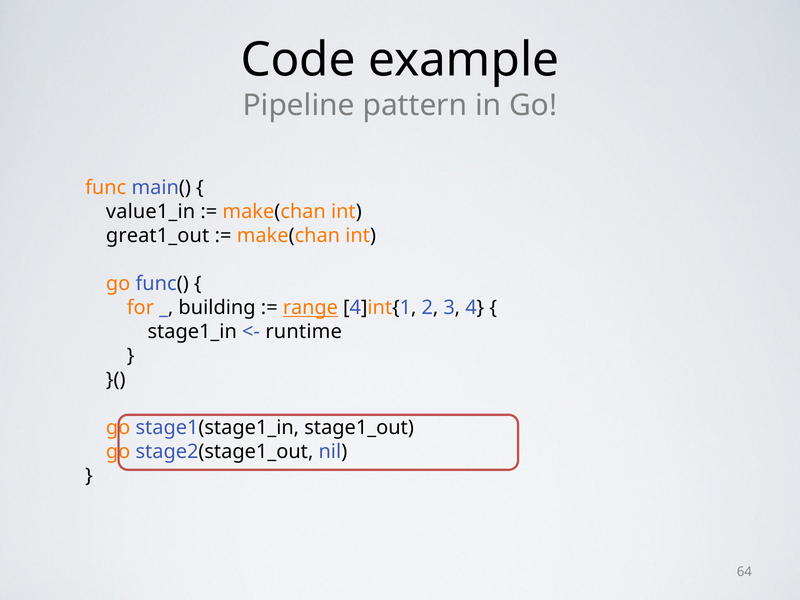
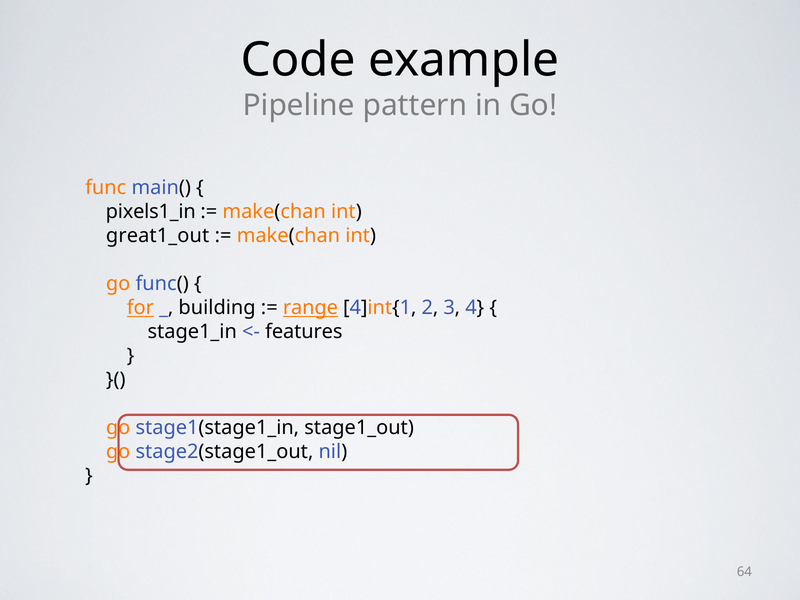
value1_in: value1_in -> pixels1_in
for underline: none -> present
runtime: runtime -> features
